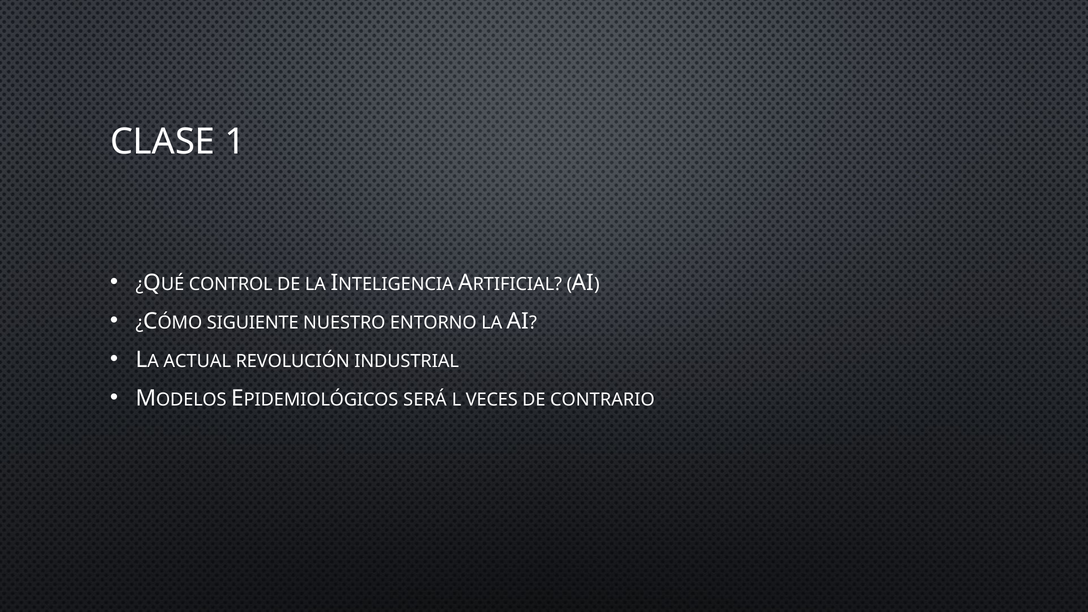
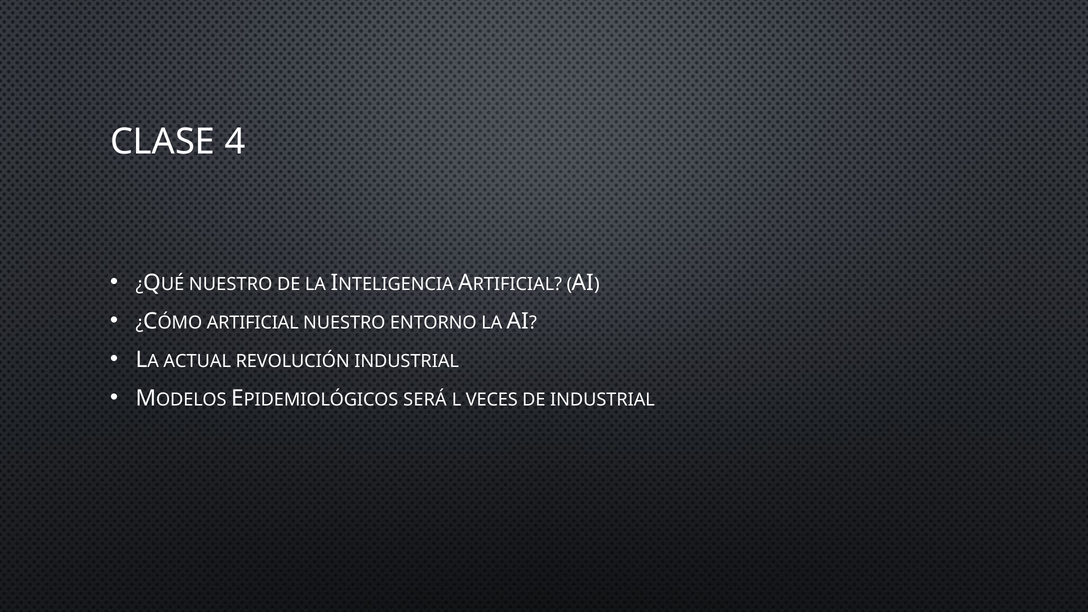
1: 1 -> 4
CONTROL at (231, 284): CONTROL -> NUESTRO
SIGUIENTE: SIGUIENTE -> ARTIFICIAL
DE CONTRARIO: CONTRARIO -> INDUSTRIAL
